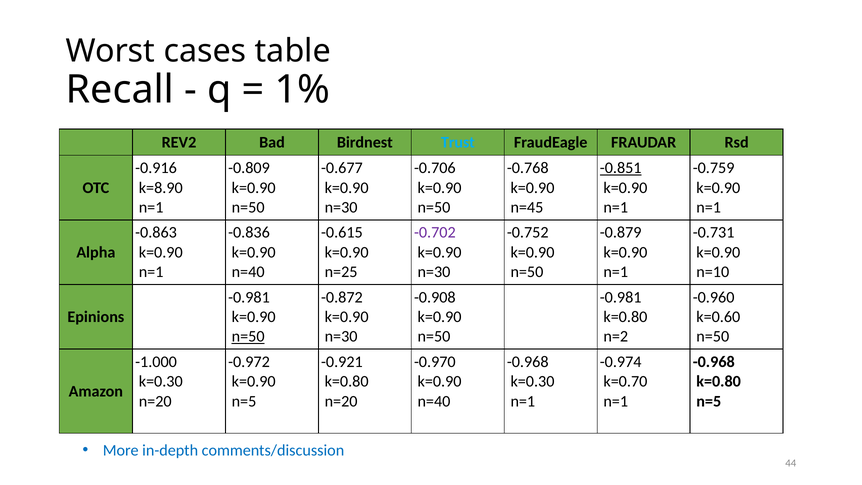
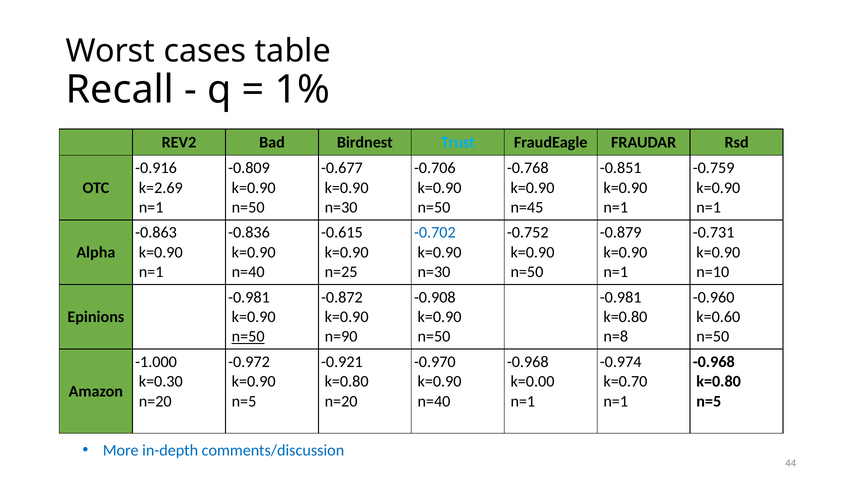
-0.851 underline: present -> none
k=8.90: k=8.90 -> k=2.69
-0.702 colour: purple -> blue
n=30 at (341, 337): n=30 -> n=90
n=2: n=2 -> n=8
k=0.30 at (532, 381): k=0.30 -> k=0.00
